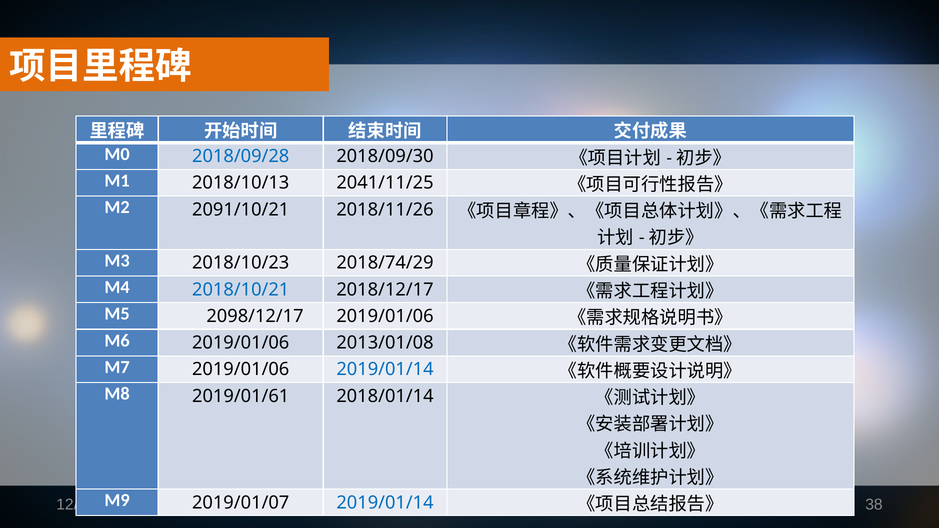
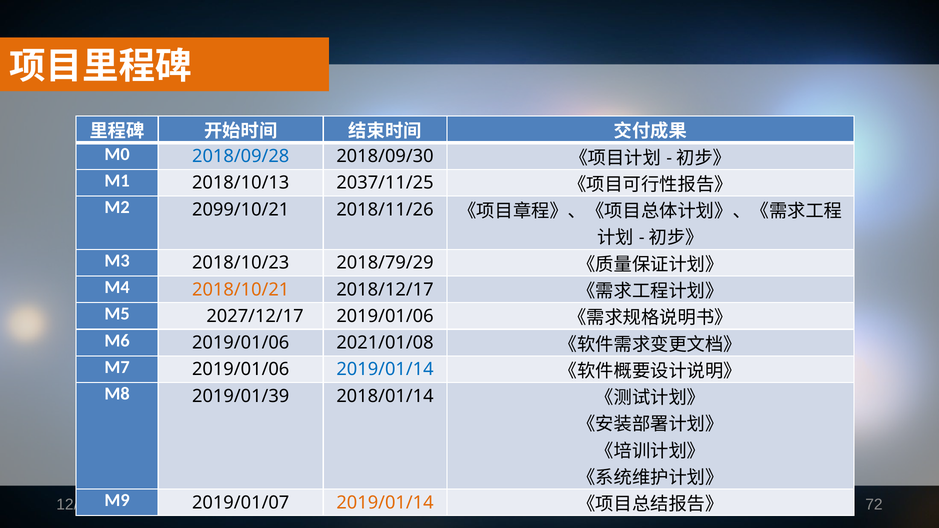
2041/11/25: 2041/11/25 -> 2037/11/25
2091/10/21: 2091/10/21 -> 2099/10/21
2018/74/29: 2018/74/29 -> 2018/79/29
2018/10/21 colour: blue -> orange
2098/12/17: 2098/12/17 -> 2027/12/17
2013/01/08: 2013/01/08 -> 2021/01/08
2019/01/61: 2019/01/61 -> 2019/01/39
2019/01/14 at (385, 503) colour: blue -> orange
38: 38 -> 72
